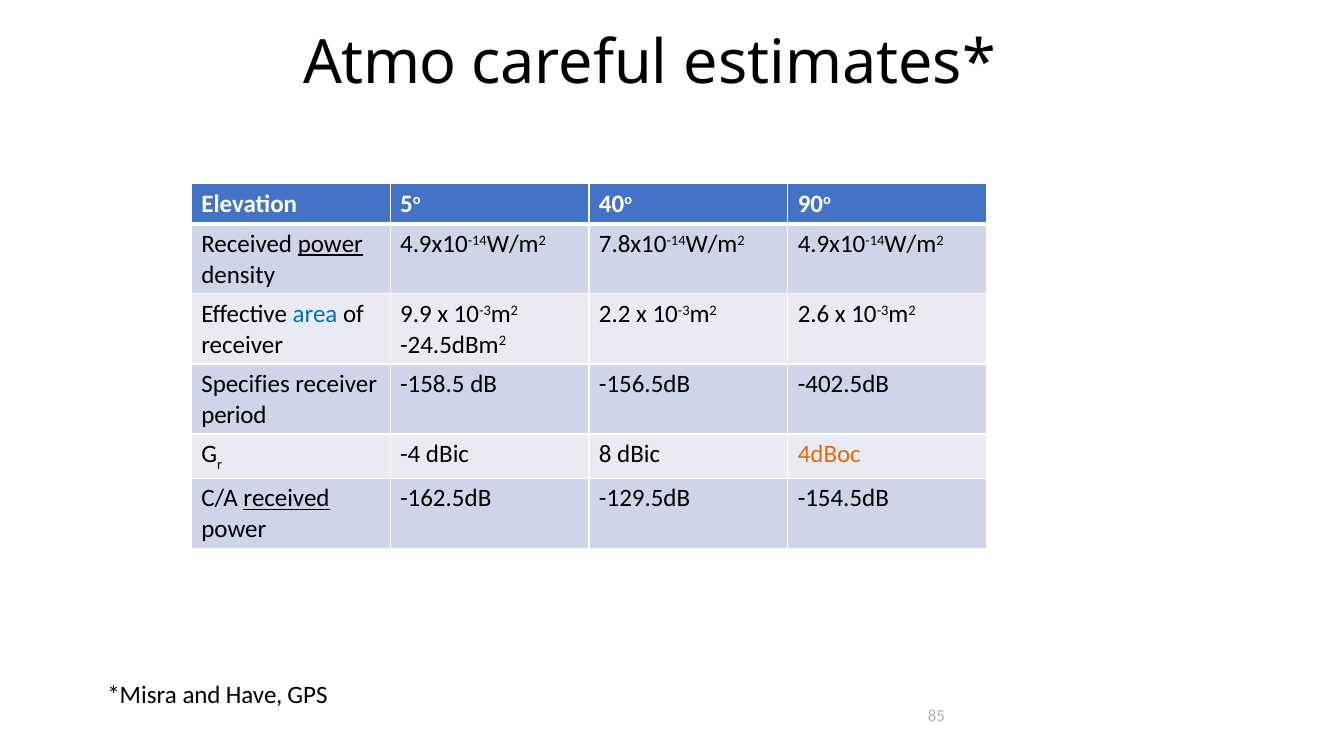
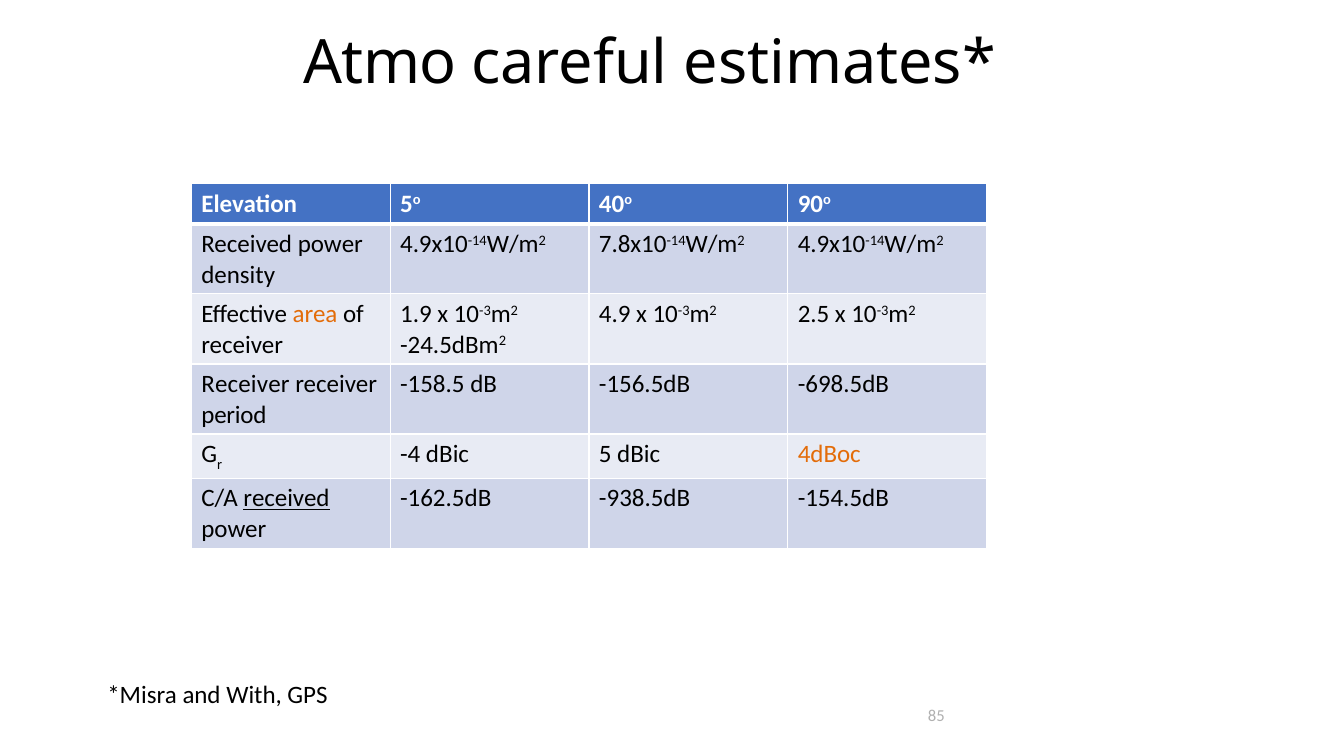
power at (330, 244) underline: present -> none
area colour: blue -> orange
9.9: 9.9 -> 1.9
2.2: 2.2 -> 4.9
2.6: 2.6 -> 2.5
Specifies at (246, 384): Specifies -> Receiver
-402.5dB: -402.5dB -> -698.5dB
8: 8 -> 5
-129.5dB: -129.5dB -> -938.5dB
Have: Have -> With
